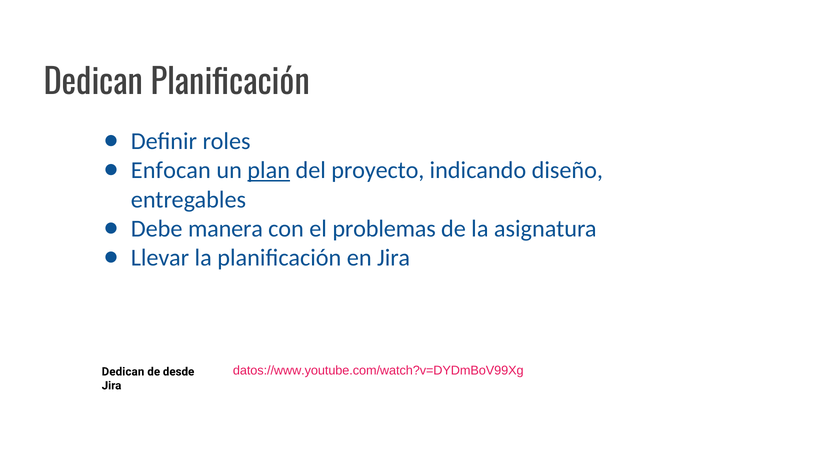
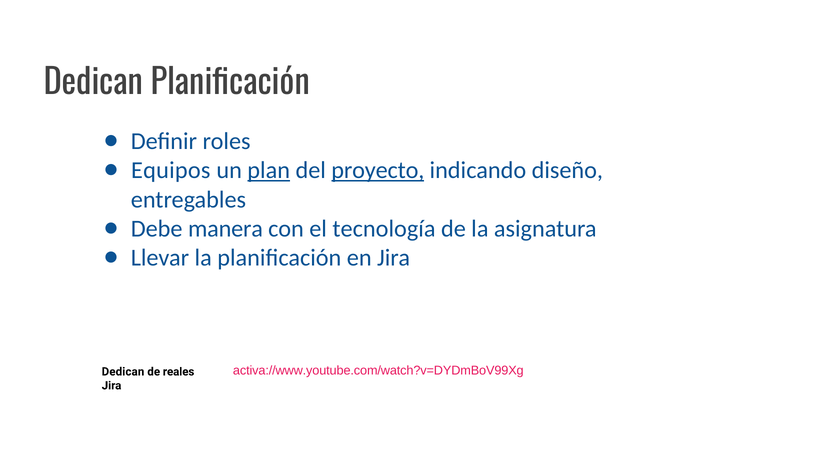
Enfocan: Enfocan -> Equipos
proyecto underline: none -> present
problemas: problemas -> tecnología
datos://www.youtube.com/watch?v=DYDmBoV99Xg: datos://www.youtube.com/watch?v=DYDmBoV99Xg -> activa://www.youtube.com/watch?v=DYDmBoV99Xg
desde: desde -> reales
